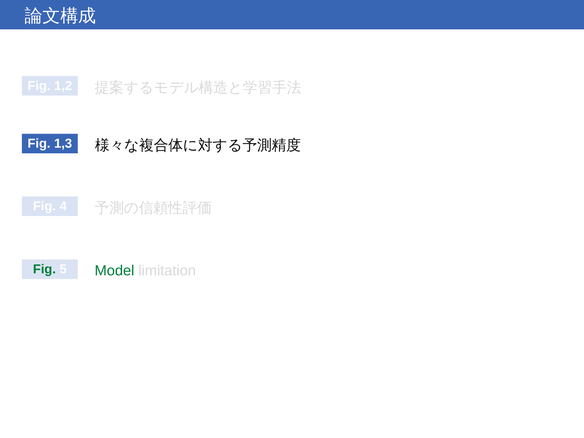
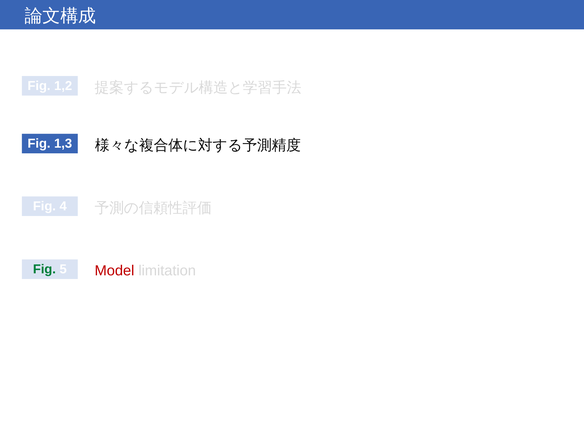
Model colour: green -> red
